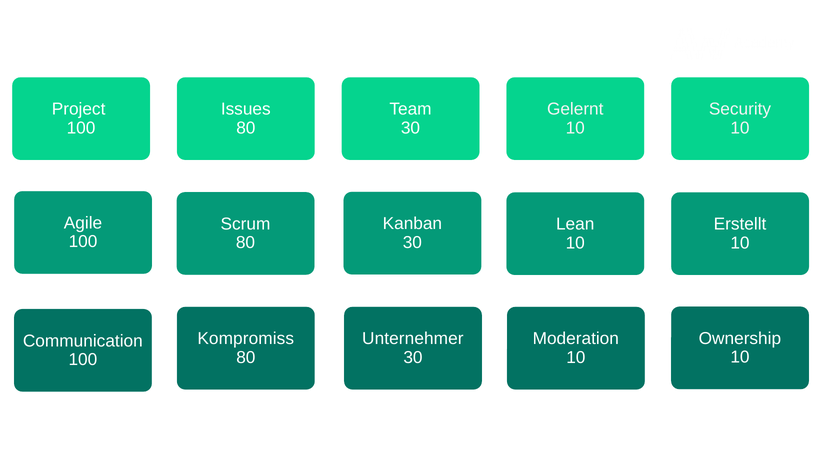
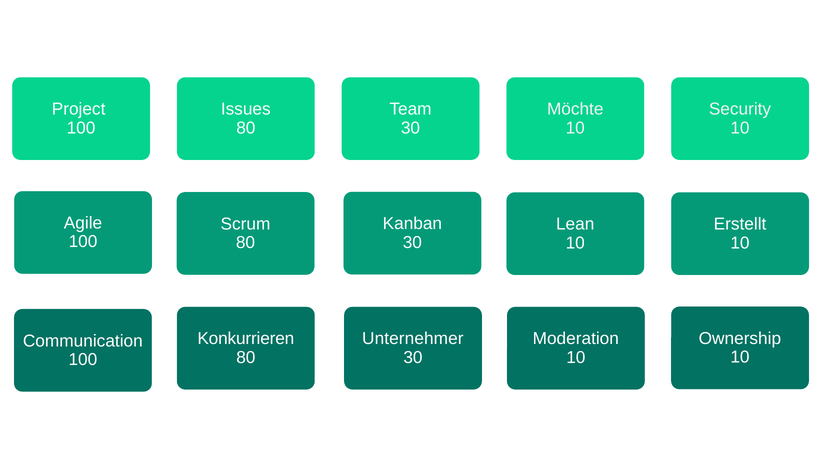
Gelernt: Gelernt -> Möchte
Kompromiss: Kompromiss -> Konkurrieren
